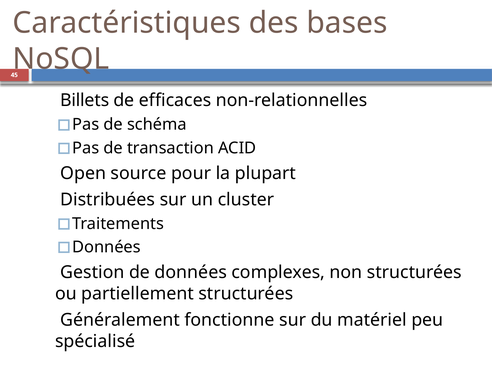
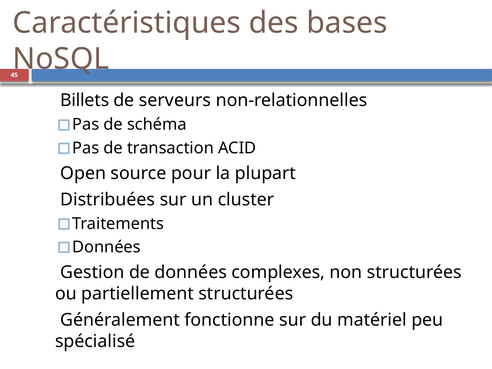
efficaces: efficaces -> serveurs
